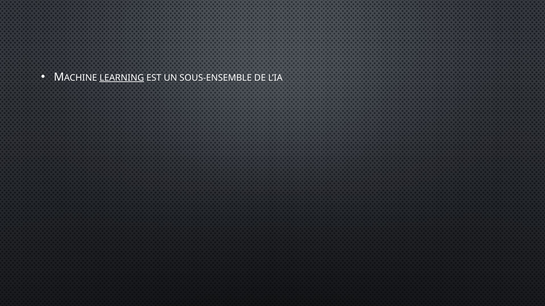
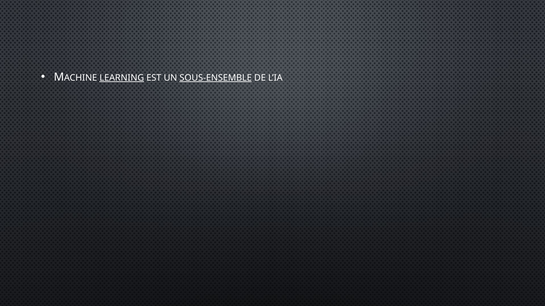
SOUS-ENSEMBLE underline: none -> present
